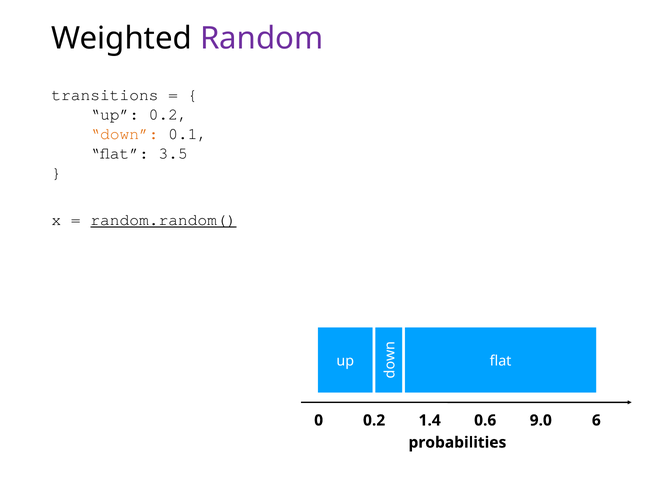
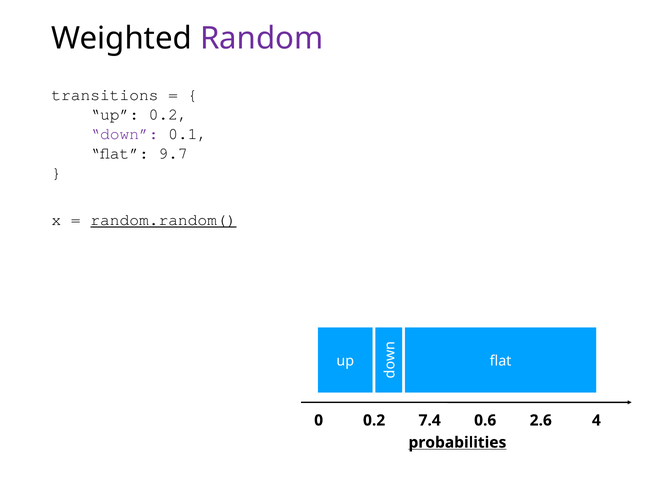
down colour: orange -> purple
3.5: 3.5 -> 9.7
1.4: 1.4 -> 7.4
9.0: 9.0 -> 2.6
6: 6 -> 4
probabilities underline: none -> present
